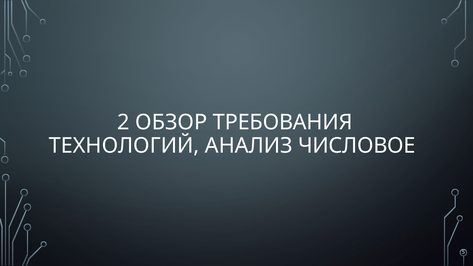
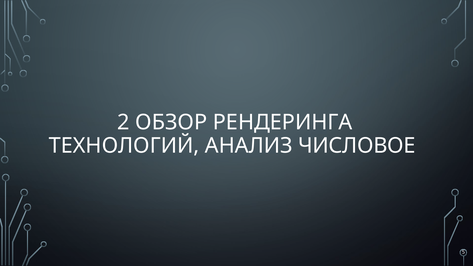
ТРЕБОВАНИЯ: ТРЕБОВАНИЯ -> РЕНДЕРИНГА
